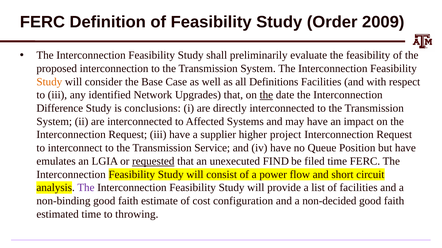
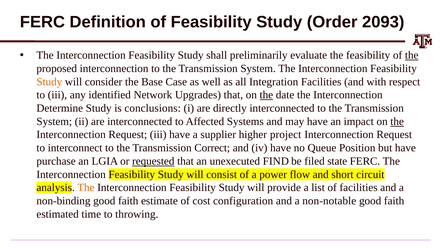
2009: 2009 -> 2093
the at (412, 55) underline: none -> present
Definitions: Definitions -> Integration
Difference: Difference -> Determine
the at (397, 122) underline: none -> present
Service: Service -> Correct
emulates: emulates -> purchase
filed time: time -> state
The at (86, 188) colour: purple -> orange
non-decided: non-decided -> non-notable
